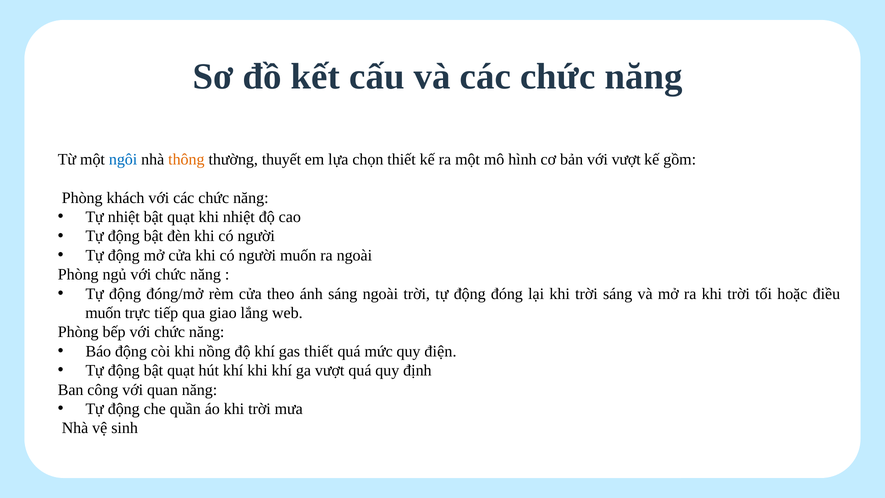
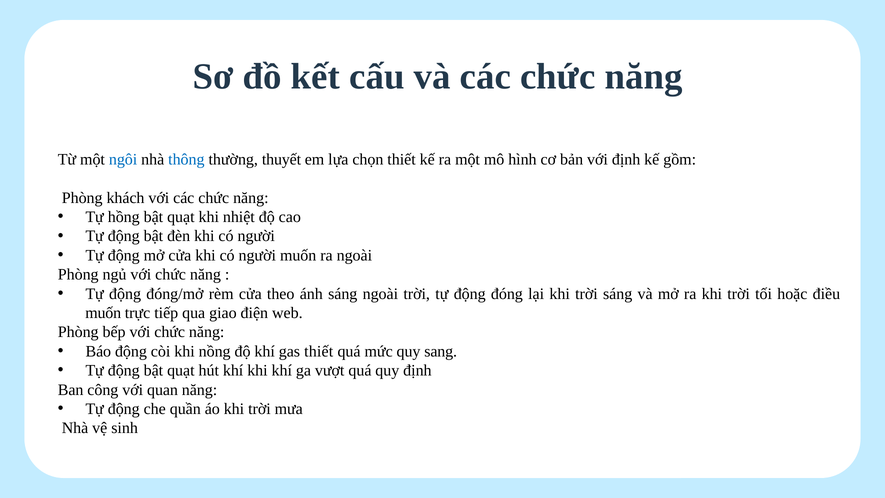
thông colour: orange -> blue
với vượt: vượt -> định
Tự nhiệt: nhiệt -> hồng
lắng: lắng -> điện
điện: điện -> sang
